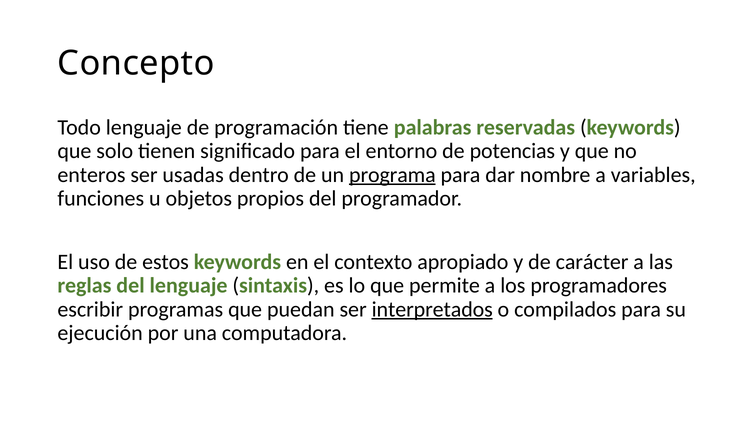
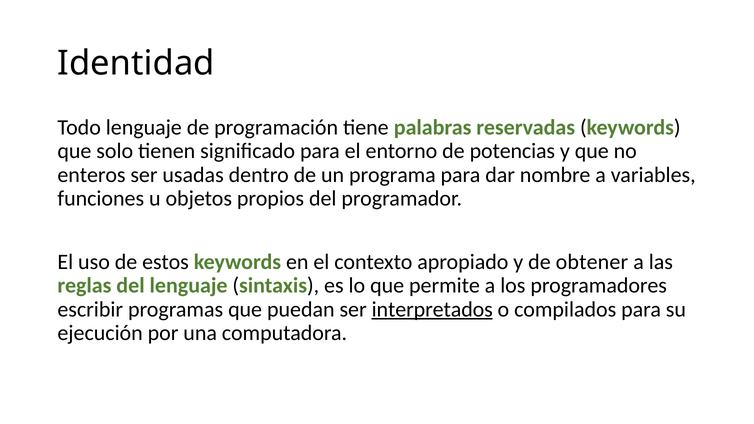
Concepto: Concepto -> Identidad
programa underline: present -> none
carácter: carácter -> obtener
